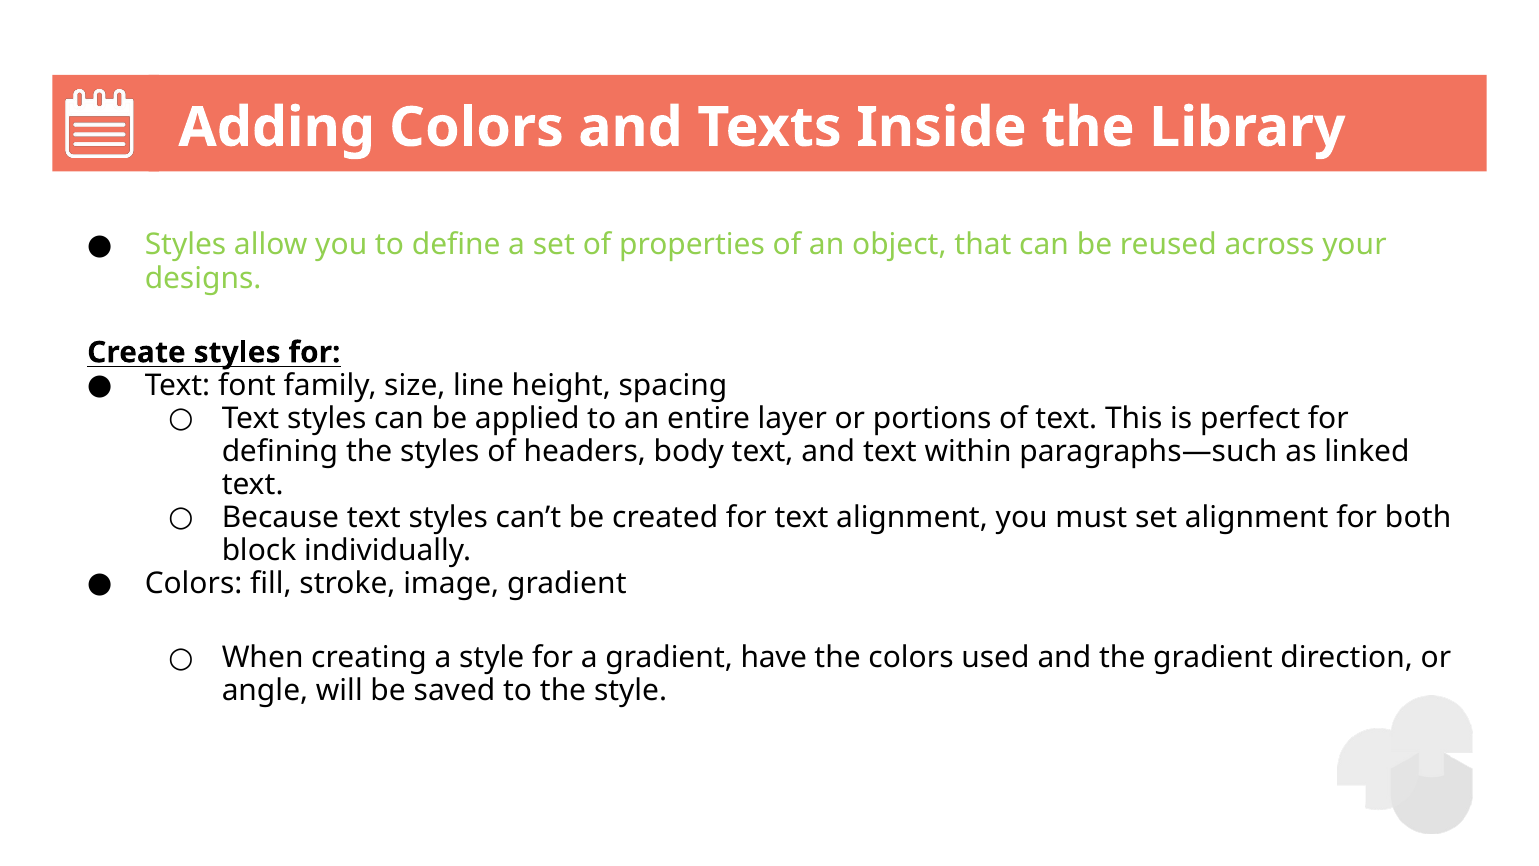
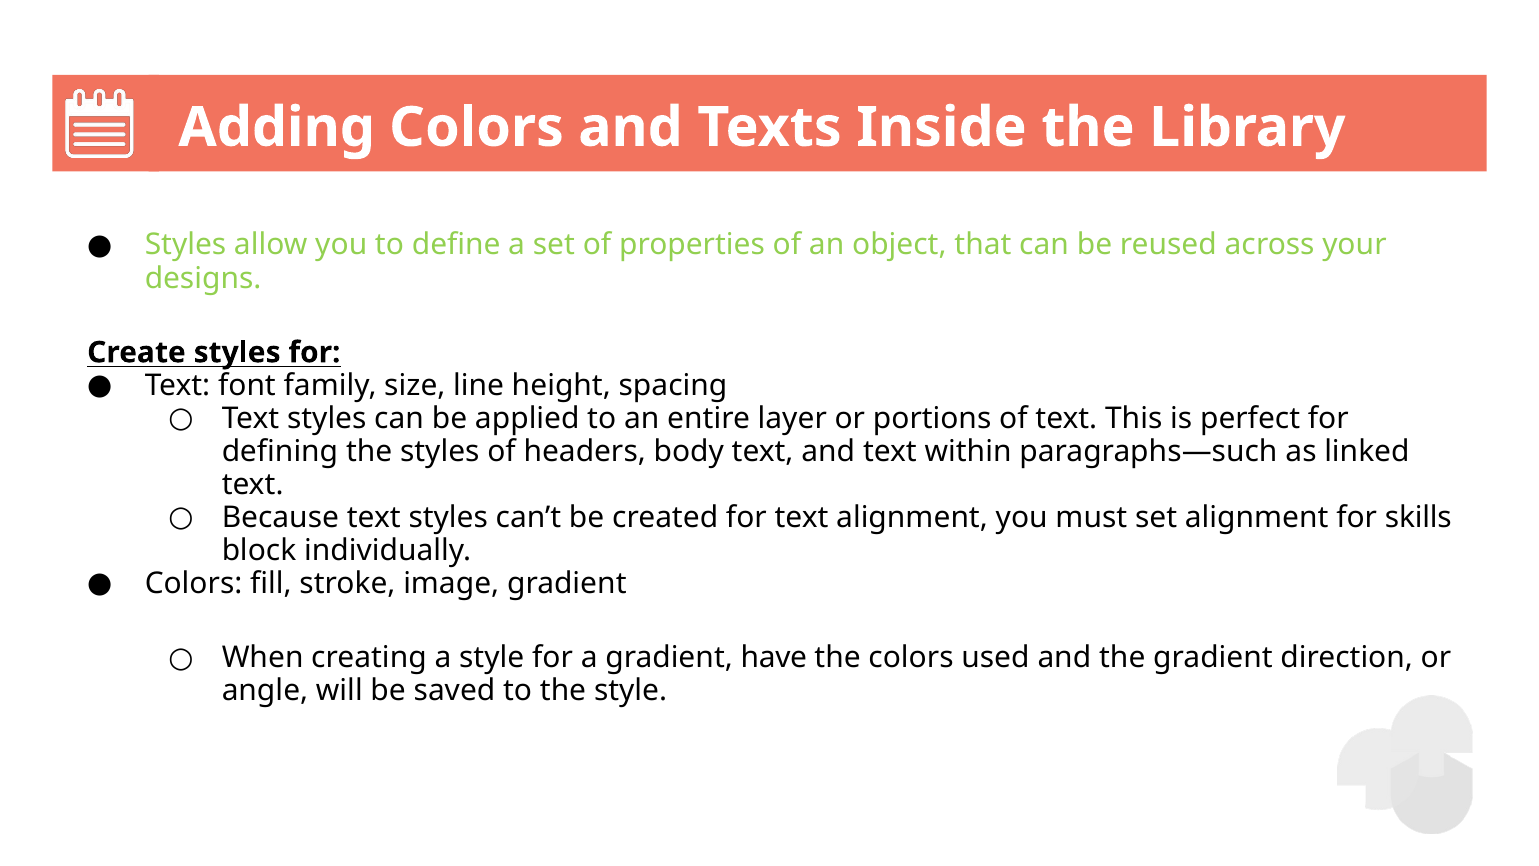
both: both -> skills
